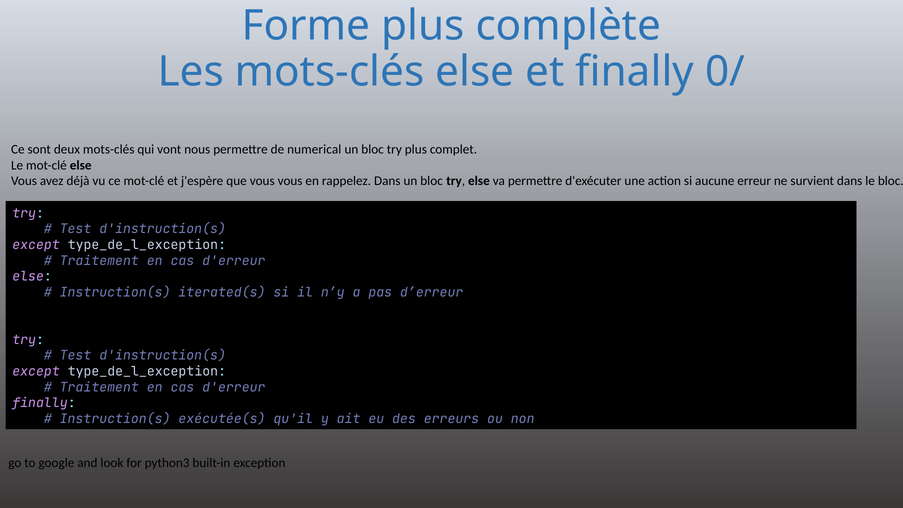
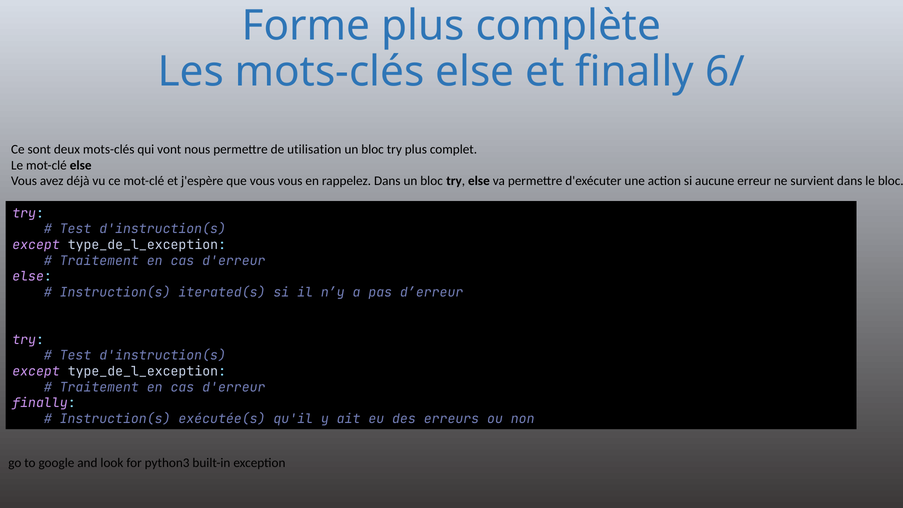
0/: 0/ -> 6/
numerical: numerical -> utilisation
